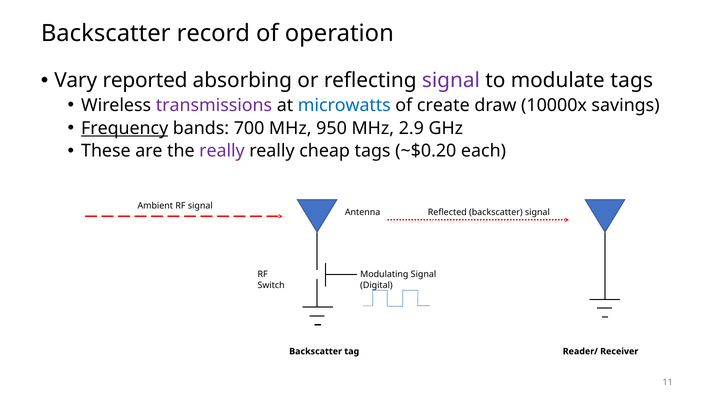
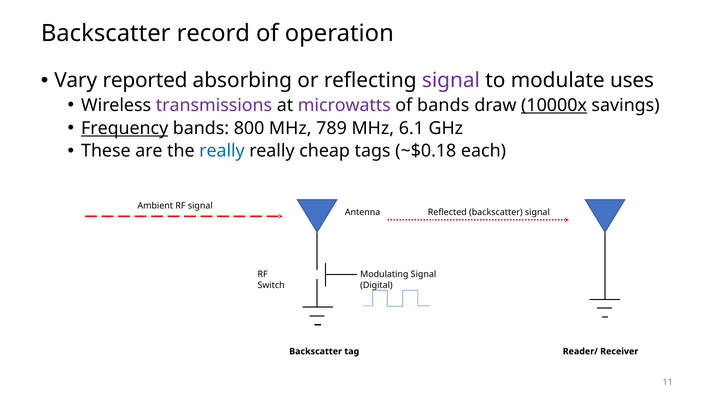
modulate tags: tags -> uses
microwatts colour: blue -> purple
of create: create -> bands
10000x underline: none -> present
700: 700 -> 800
950: 950 -> 789
2.9: 2.9 -> 6.1
really at (222, 151) colour: purple -> blue
~$0.20: ~$0.20 -> ~$0.18
